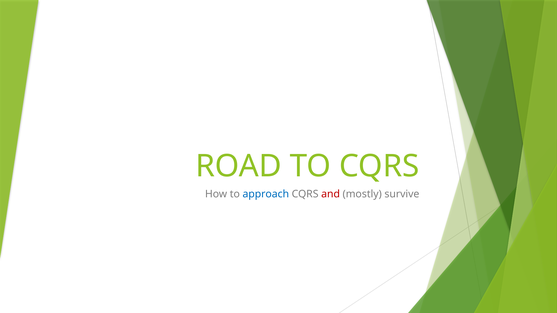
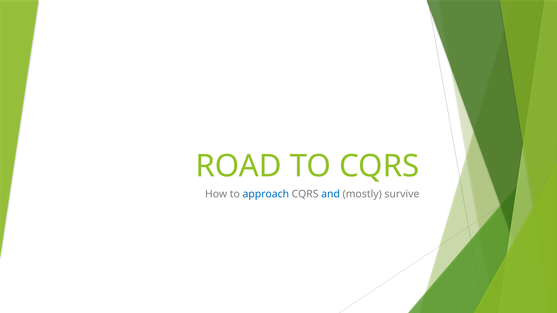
and colour: red -> blue
